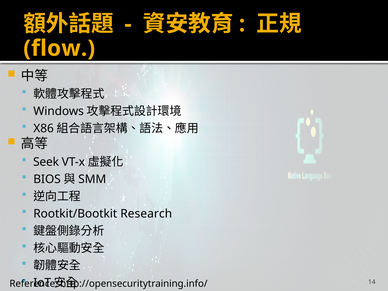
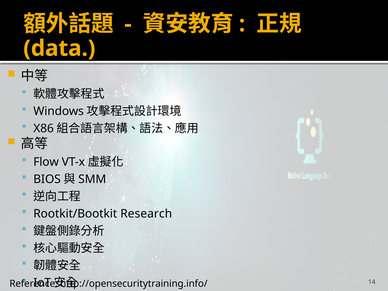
flow: flow -> data
Seek: Seek -> Flow
